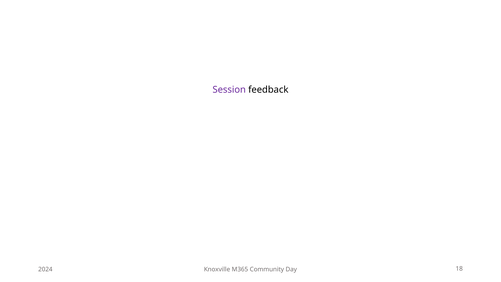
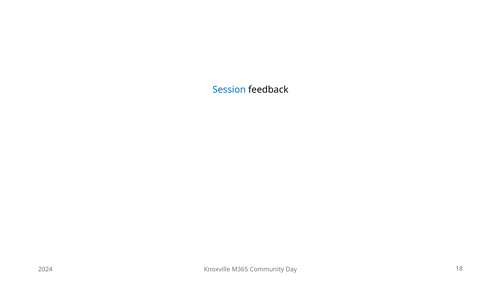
Session colour: purple -> blue
